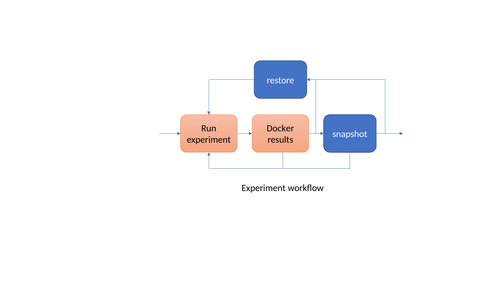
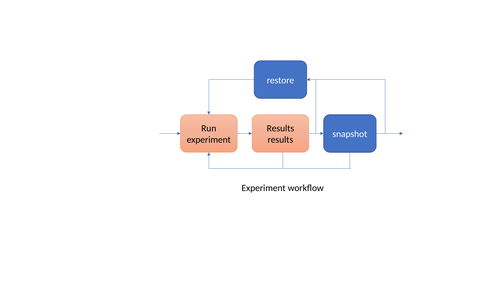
Docker at (280, 129): Docker -> Results
